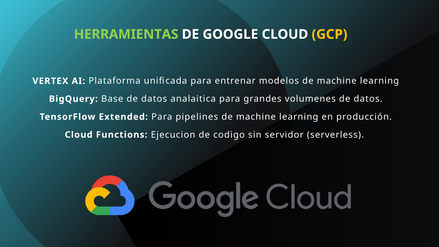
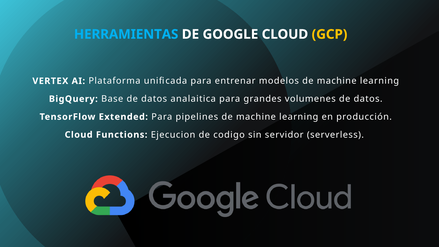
HERRAMIENTAS colour: light green -> light blue
